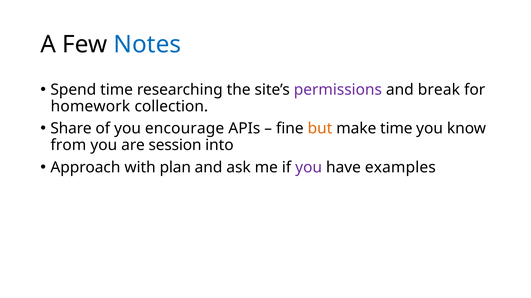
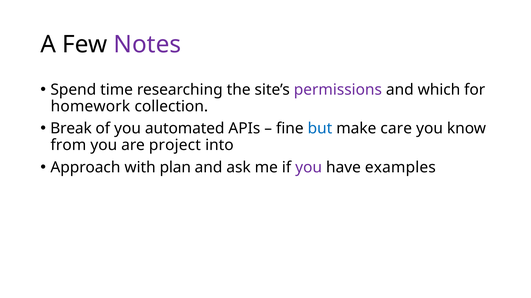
Notes colour: blue -> purple
break: break -> which
Share: Share -> Break
encourage: encourage -> automated
but colour: orange -> blue
make time: time -> care
session: session -> project
